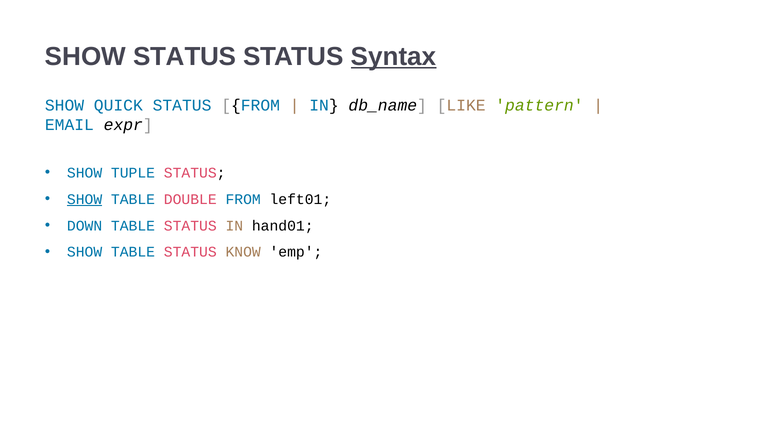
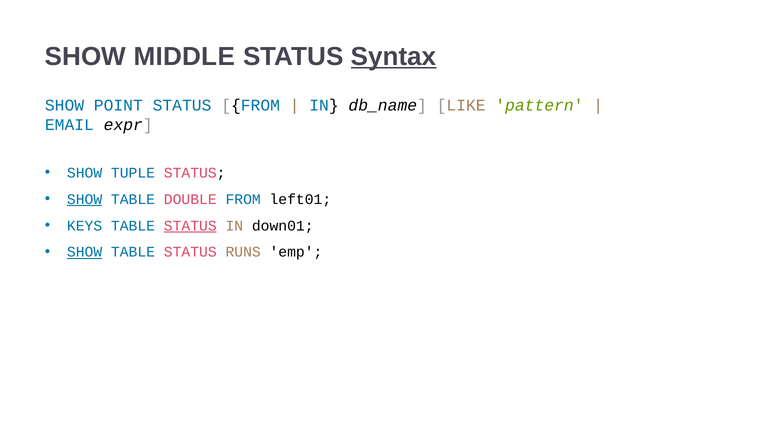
SHOW STATUS: STATUS -> MIDDLE
QUICK: QUICK -> POINT
DOWN: DOWN -> KEYS
STATUS at (190, 226) underline: none -> present
hand01: hand01 -> down01
SHOW at (85, 252) underline: none -> present
KNOW: KNOW -> RUNS
